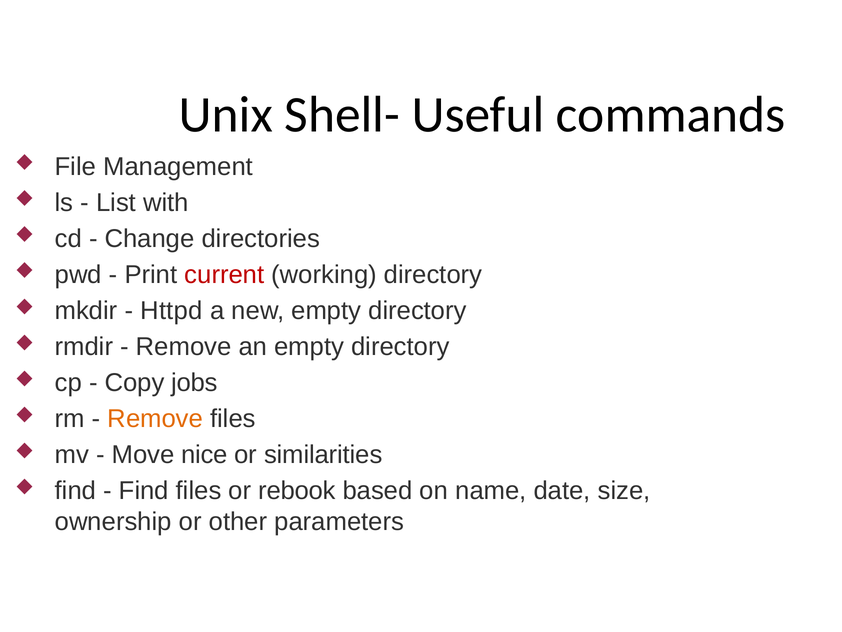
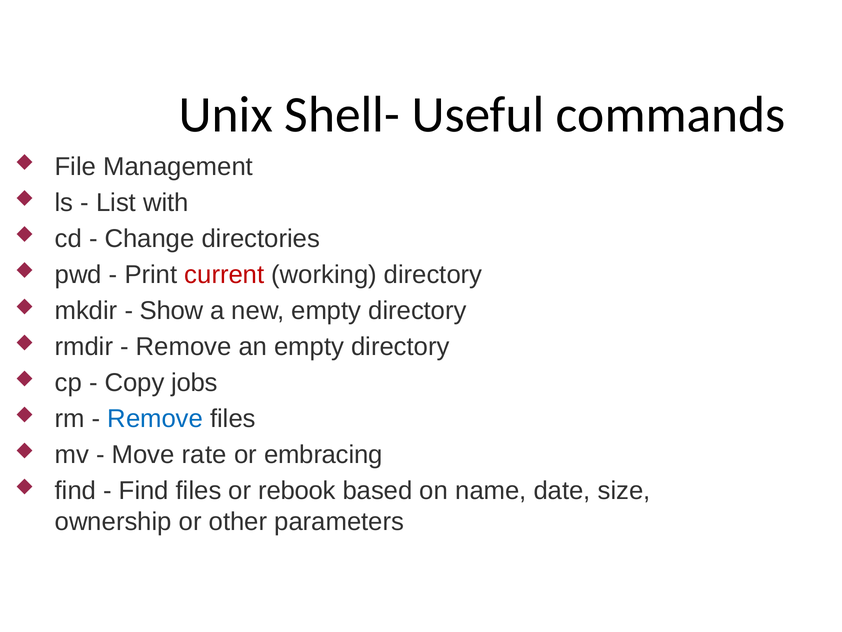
Httpd: Httpd -> Show
Remove at (155, 419) colour: orange -> blue
nice: nice -> rate
similarities: similarities -> embracing
